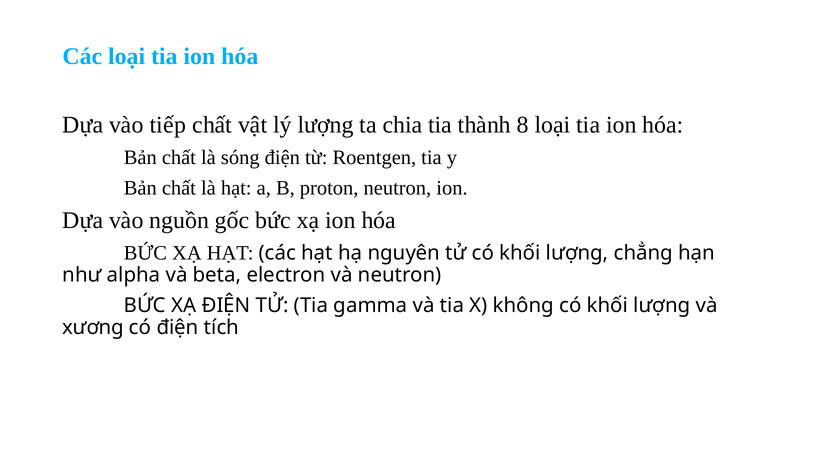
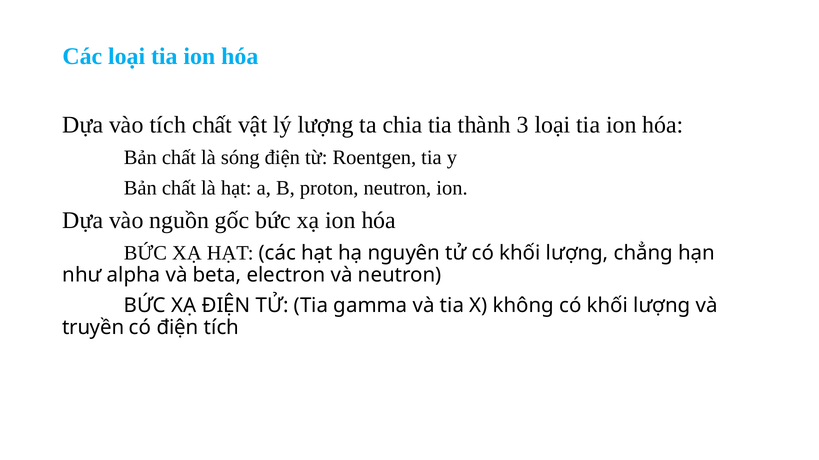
vào tiếp: tiếp -> tích
8: 8 -> 3
xương: xương -> truyền
